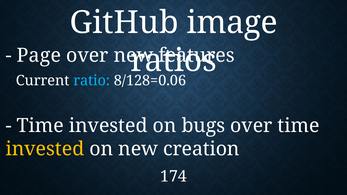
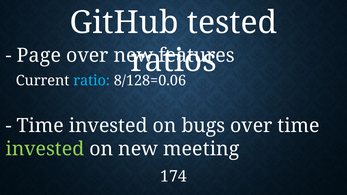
image: image -> tested
invested at (45, 149) colour: yellow -> light green
creation: creation -> meeting
